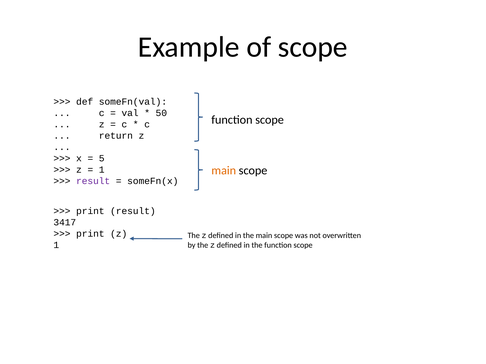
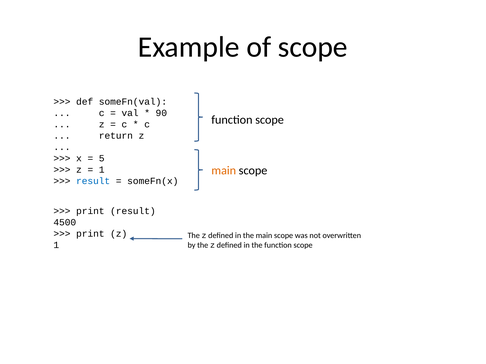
50: 50 -> 90
result at (93, 181) colour: purple -> blue
3417: 3417 -> 4500
